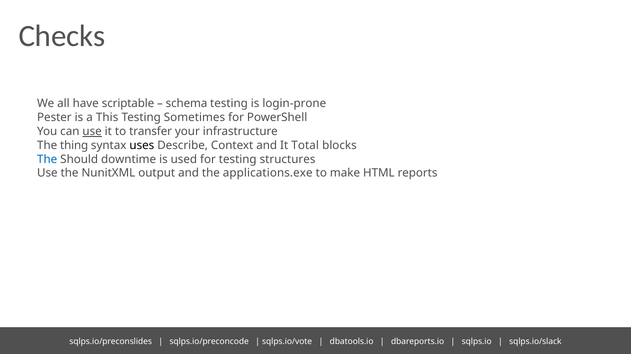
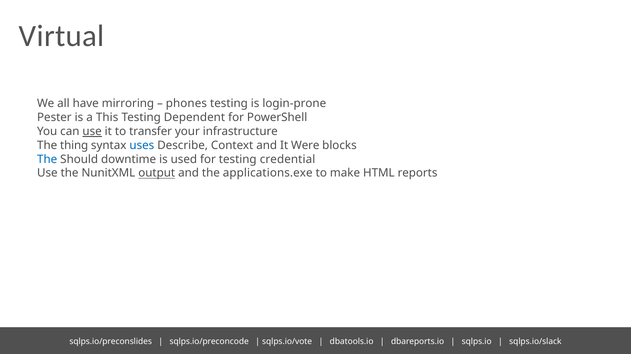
Checks: Checks -> Virtual
scriptable: scriptable -> mirroring
schema: schema -> phones
Sometimes: Sometimes -> Dependent
uses colour: black -> blue
Total: Total -> Were
structures: structures -> credential
output underline: none -> present
